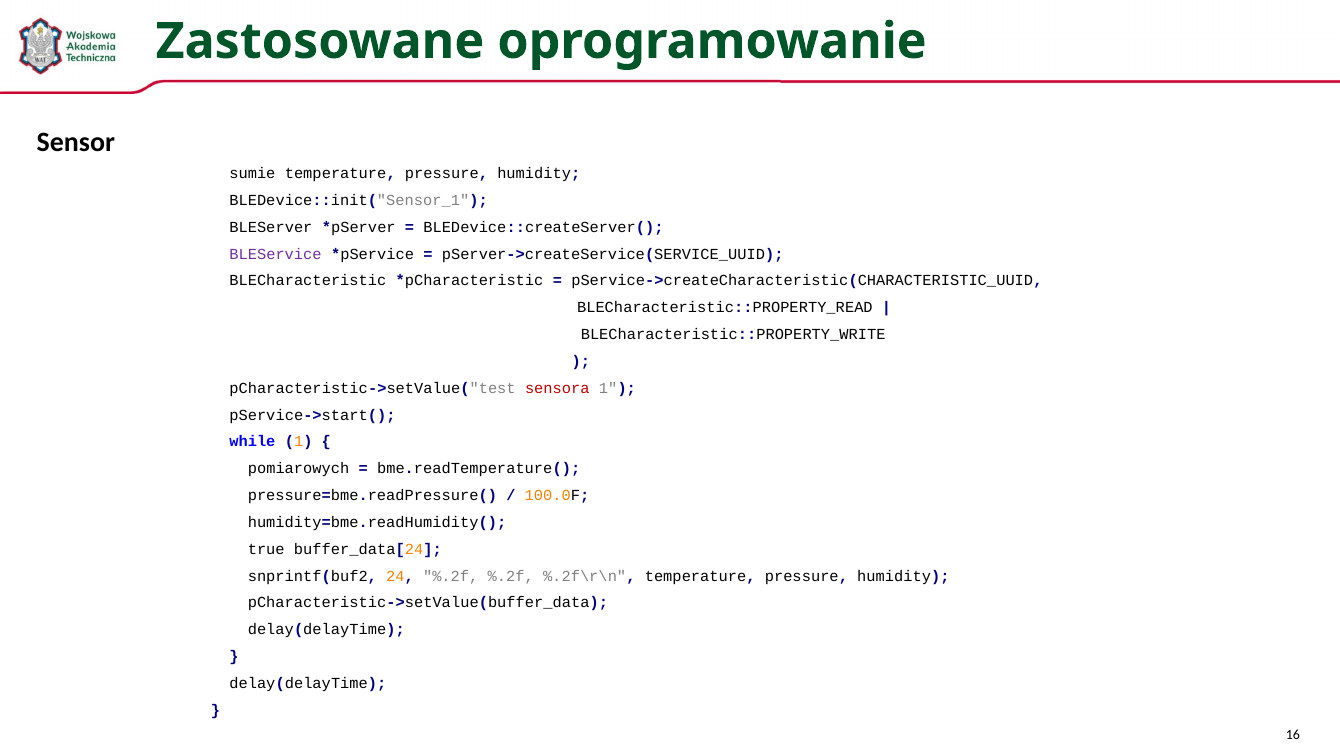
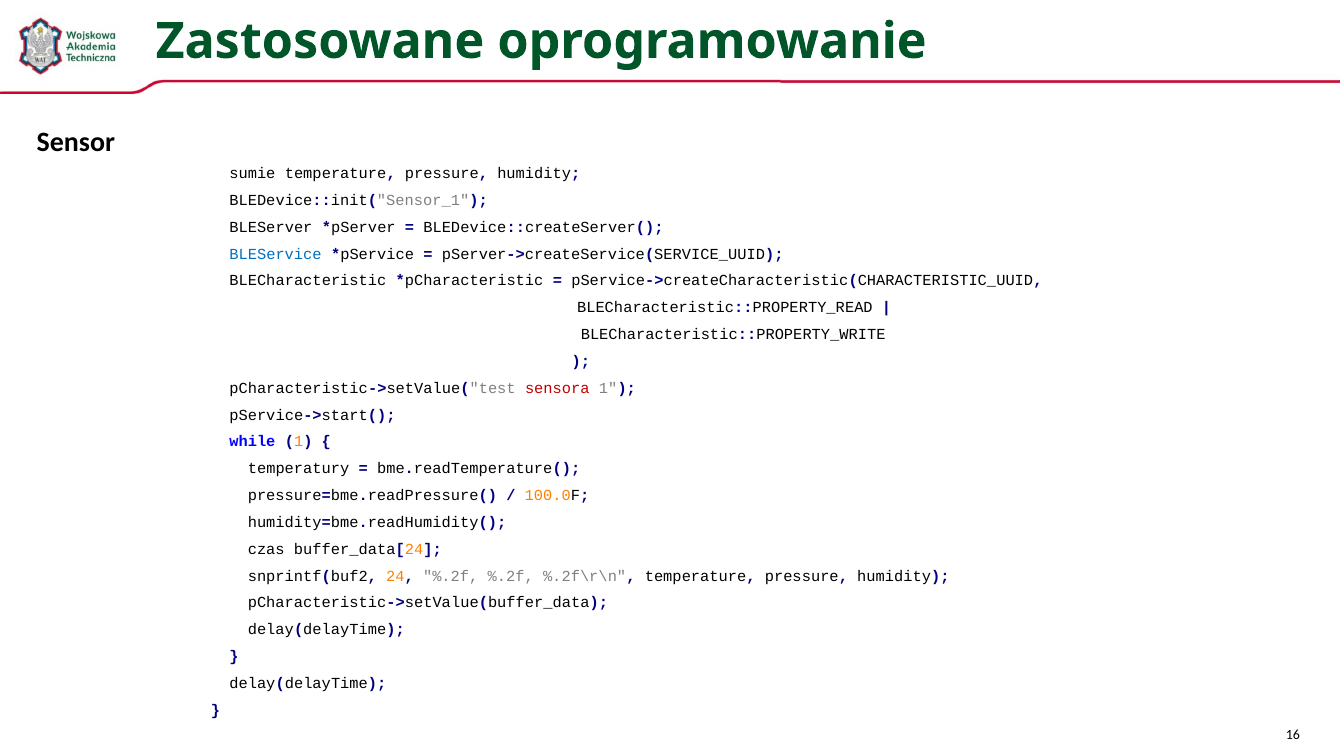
BLEService colour: purple -> blue
pomiarowych: pomiarowych -> temperatury
true: true -> czas
